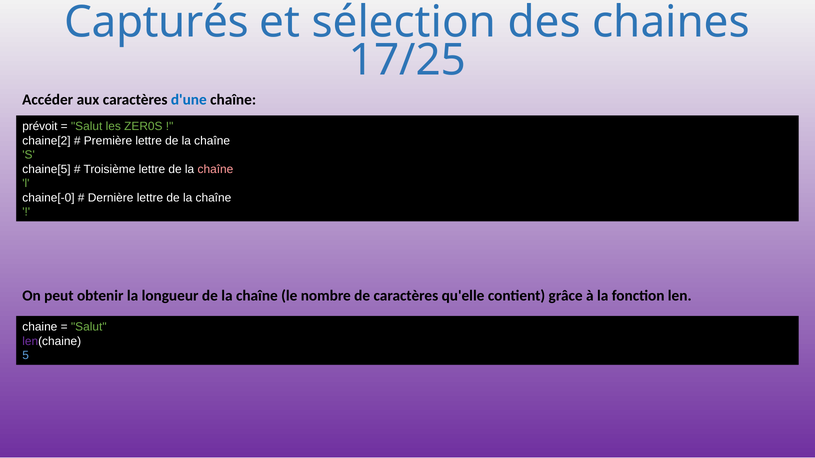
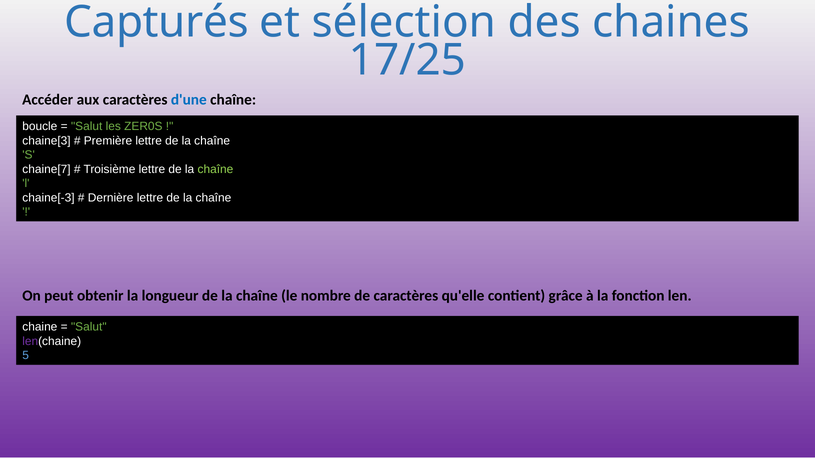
prévoit: prévoit -> boucle
chaine[2: chaine[2 -> chaine[3
chaine[5: chaine[5 -> chaine[7
chaîne at (215, 169) colour: pink -> light green
chaine[-0: chaine[-0 -> chaine[-3
